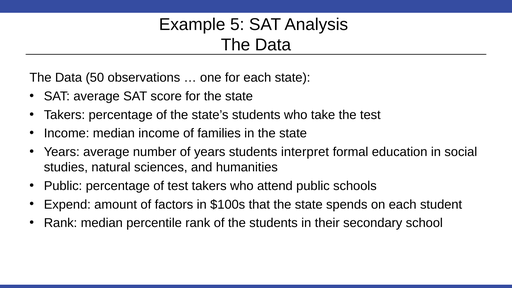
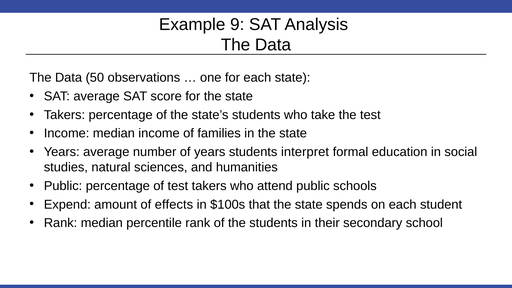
5: 5 -> 9
factors: factors -> effects
